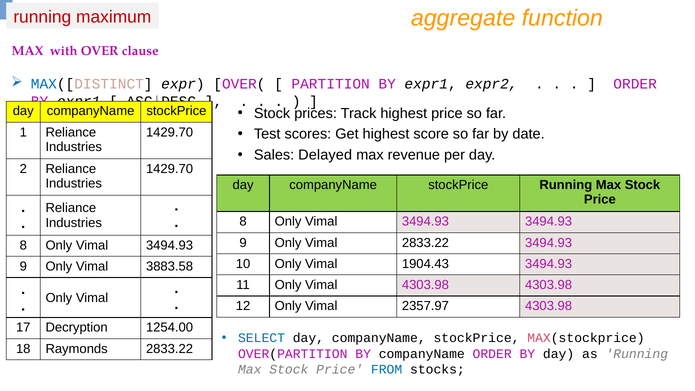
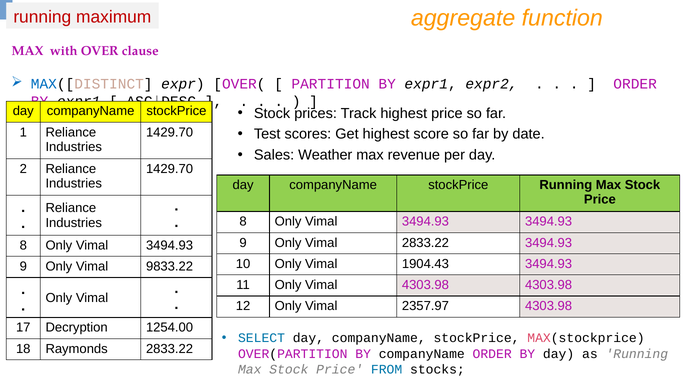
Delayed: Delayed -> Weather
3883.58: 3883.58 -> 9833.22
